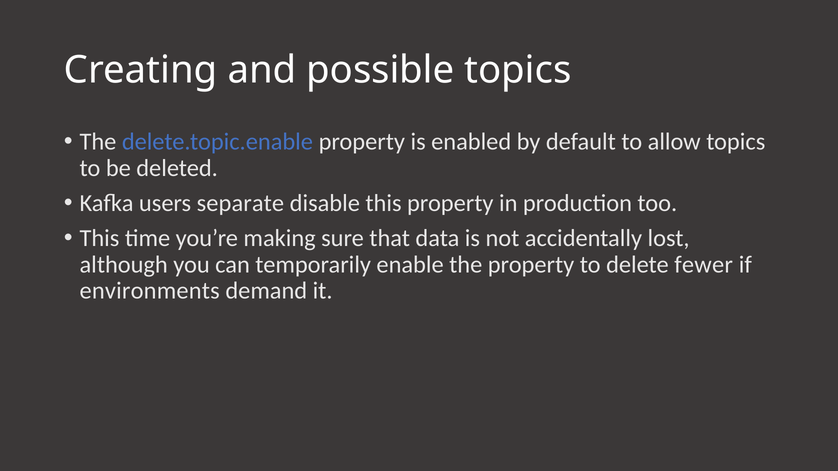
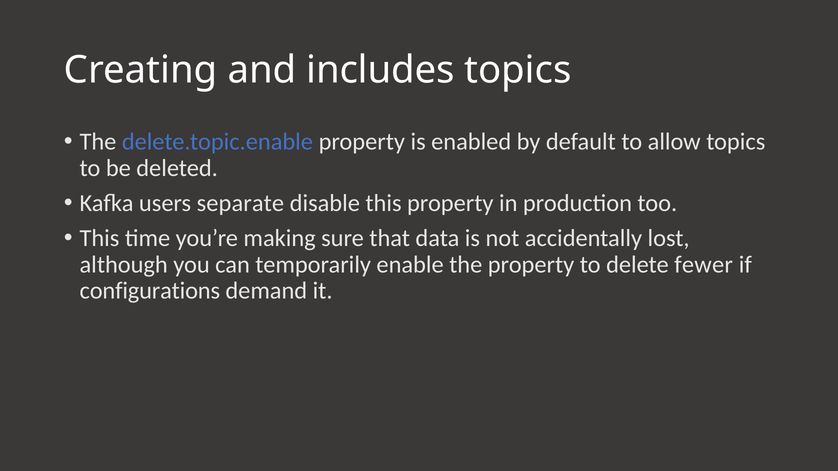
possible: possible -> includes
environments: environments -> configurations
